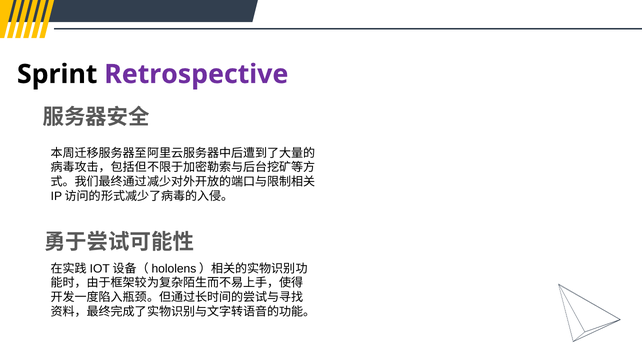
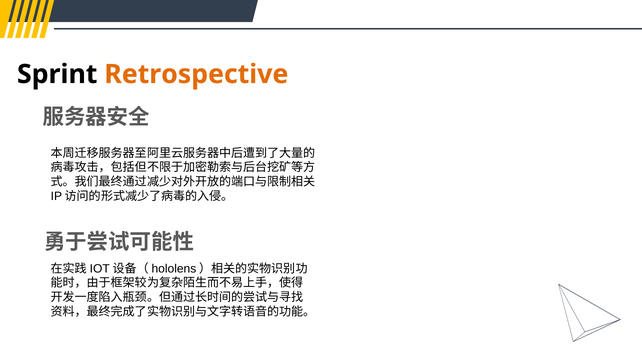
Retrospective colour: purple -> orange
